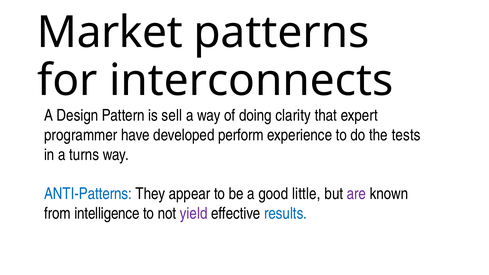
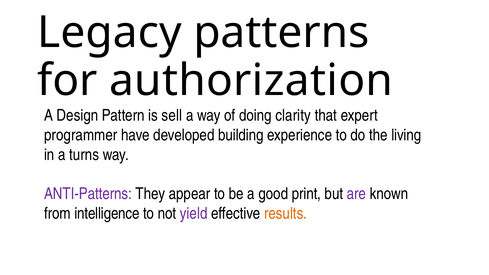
Market: Market -> Legacy
interconnects: interconnects -> authorization
perform: perform -> building
tests: tests -> living
ANTI-Patterns colour: blue -> purple
little: little -> print
results colour: blue -> orange
